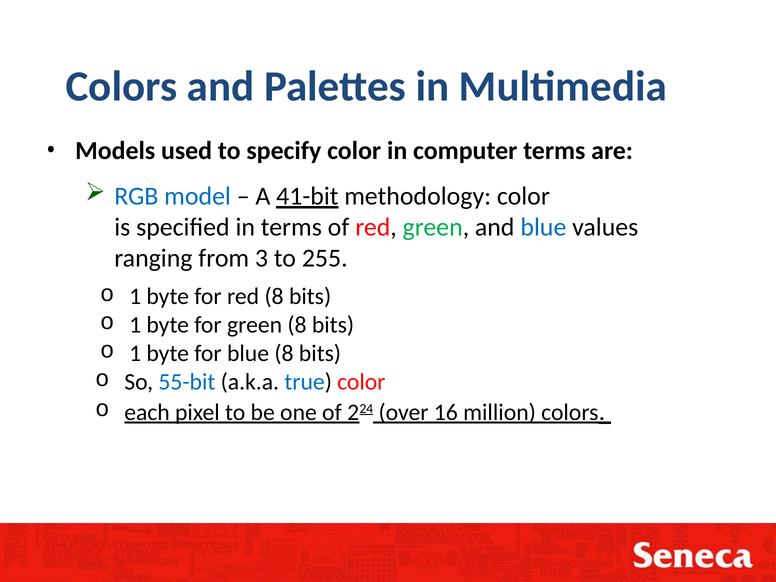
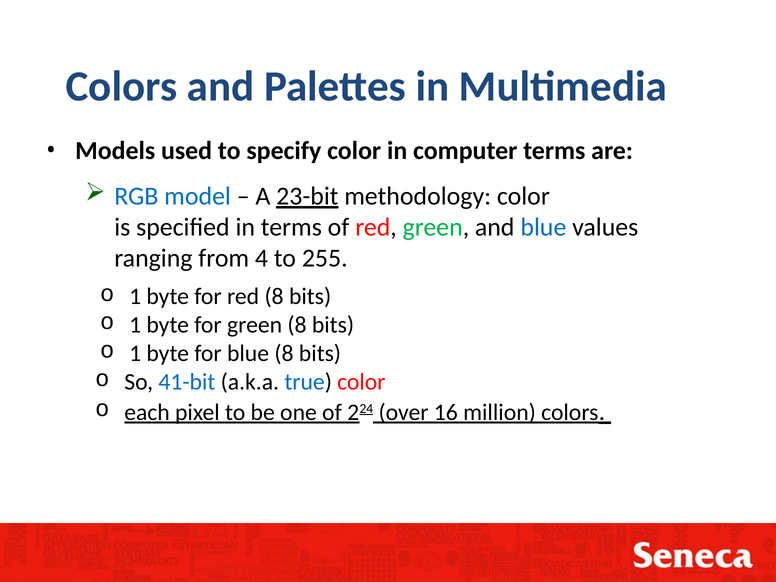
41-bit: 41-bit -> 23-bit
3: 3 -> 4
55-bit: 55-bit -> 41-bit
